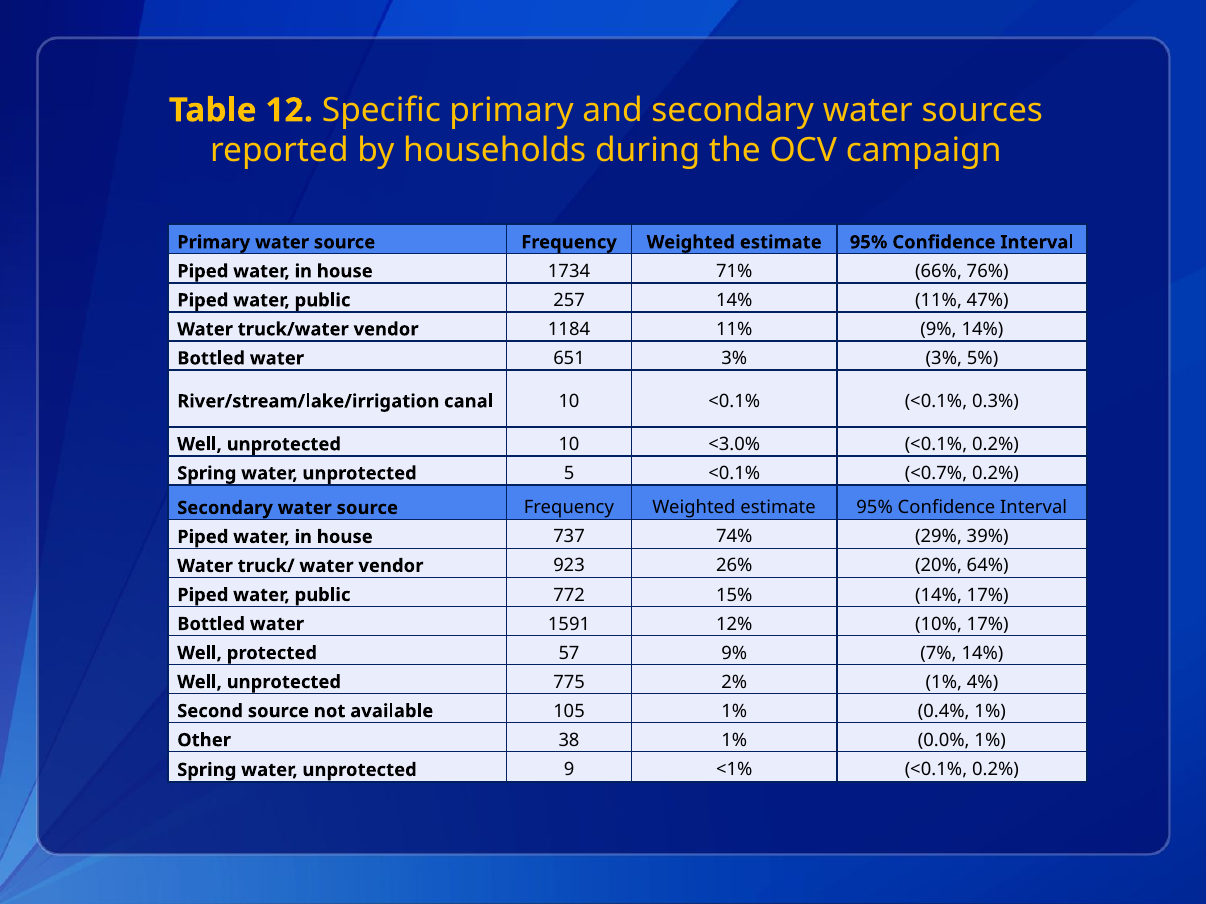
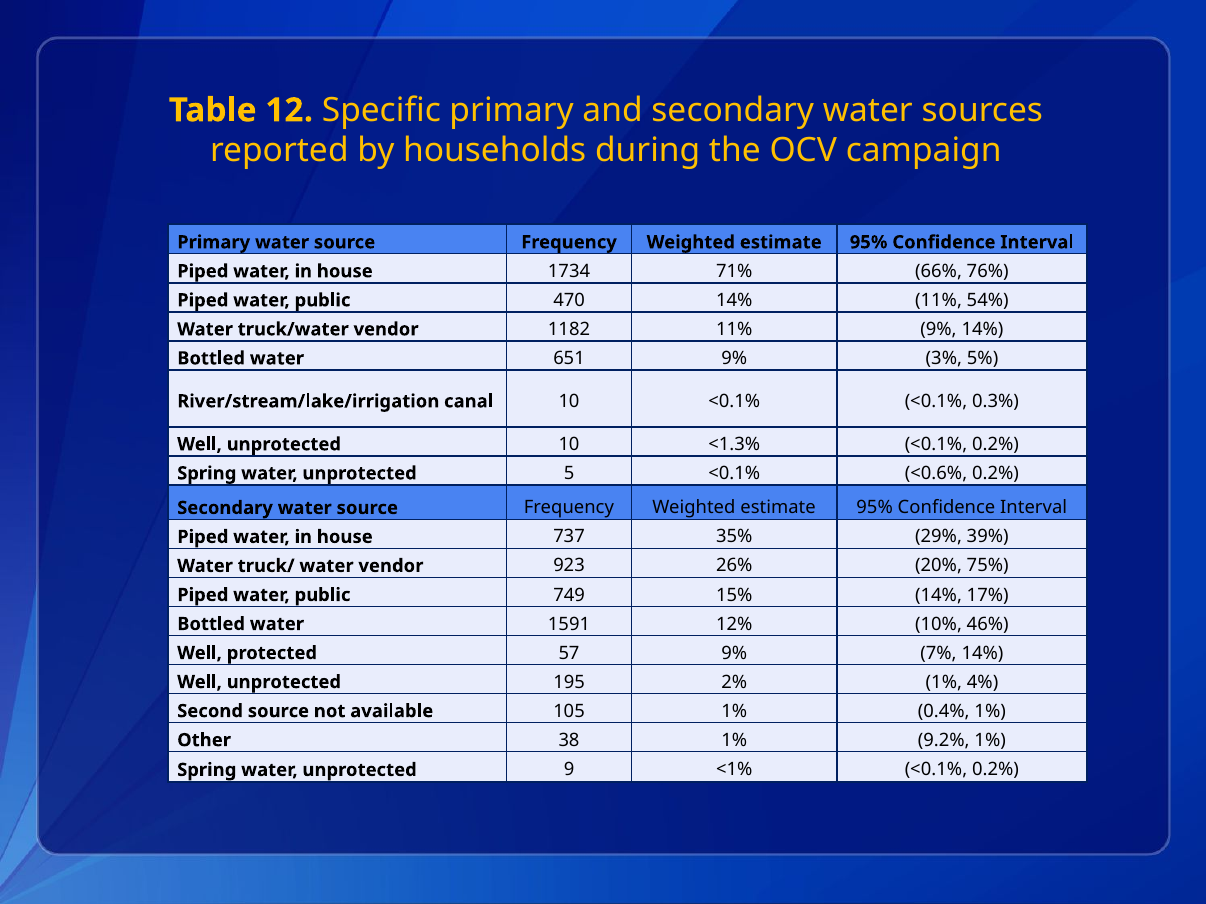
257: 257 -> 470
47%: 47% -> 54%
1184: 1184 -> 1182
651 3%: 3% -> 9%
<3.0%: <3.0% -> <1.3%
<0.7%: <0.7% -> <0.6%
74%: 74% -> 35%
64%: 64% -> 75%
772: 772 -> 749
10% 17%: 17% -> 46%
775: 775 -> 195
0.0%: 0.0% -> 9.2%
